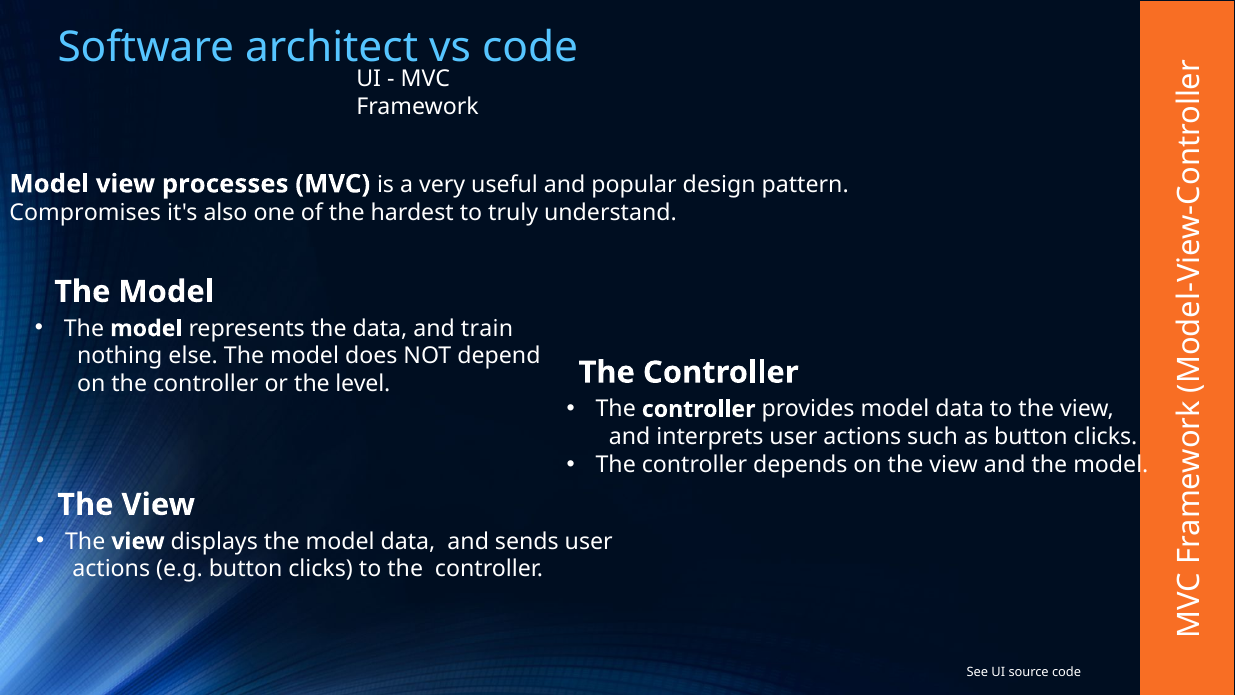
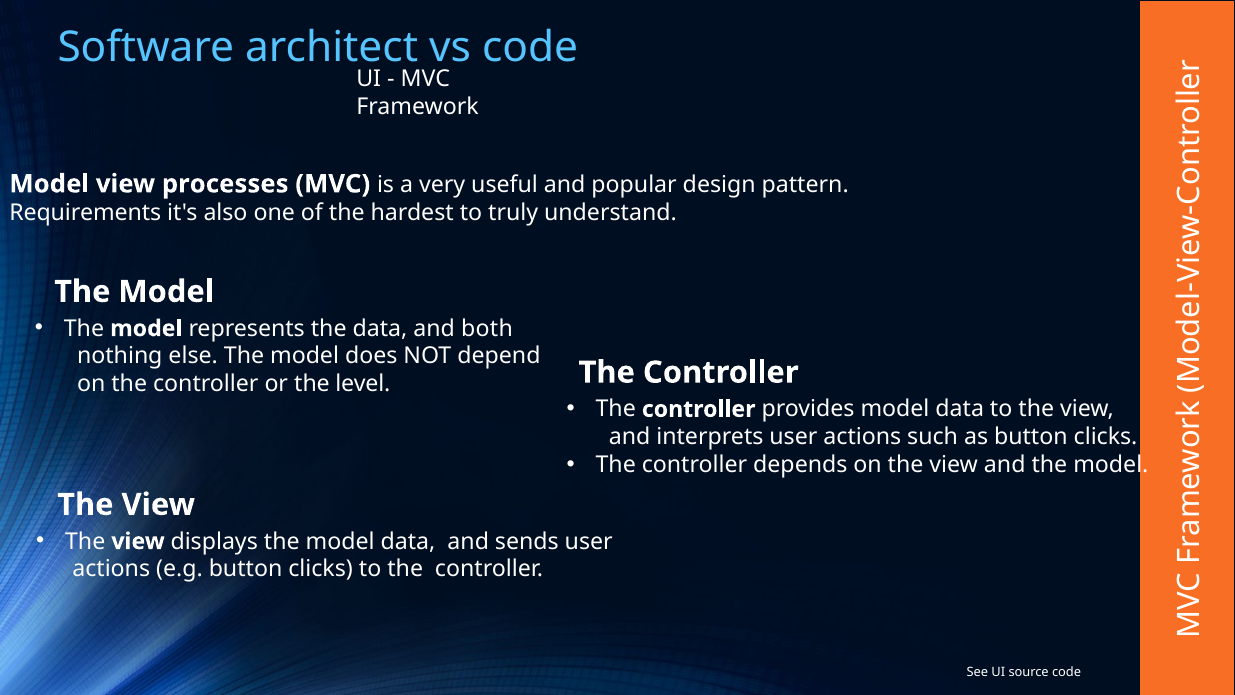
Compromises: Compromises -> Requirements
train: train -> both
